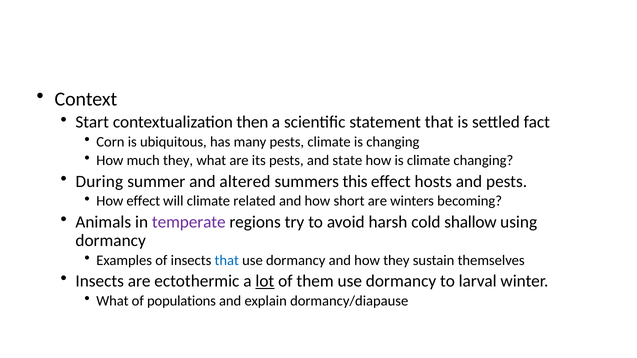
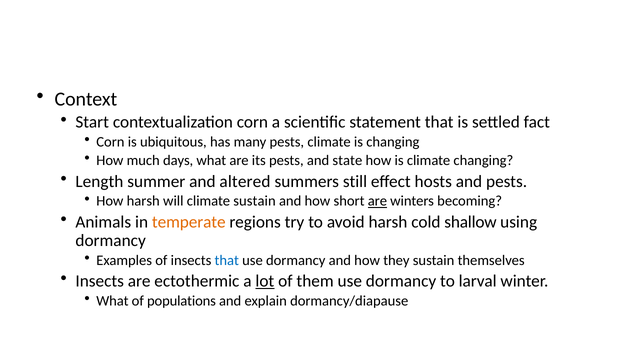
contextualization then: then -> corn
much they: they -> days
During: During -> Length
this: this -> still
How effect: effect -> harsh
climate related: related -> sustain
are at (377, 201) underline: none -> present
temperate colour: purple -> orange
